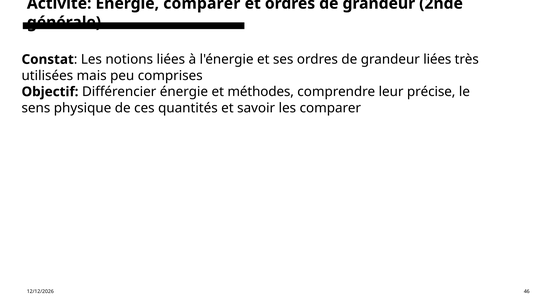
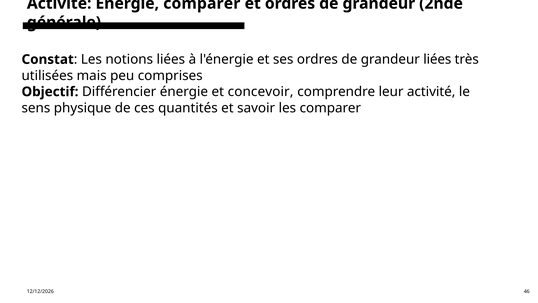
méthodes: méthodes -> concevoir
leur précise: précise -> activité
